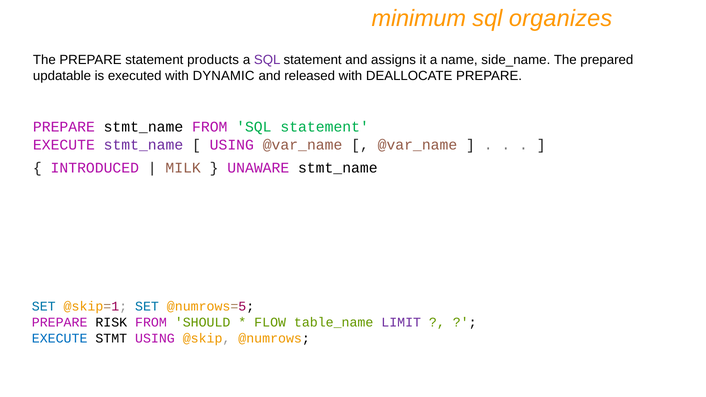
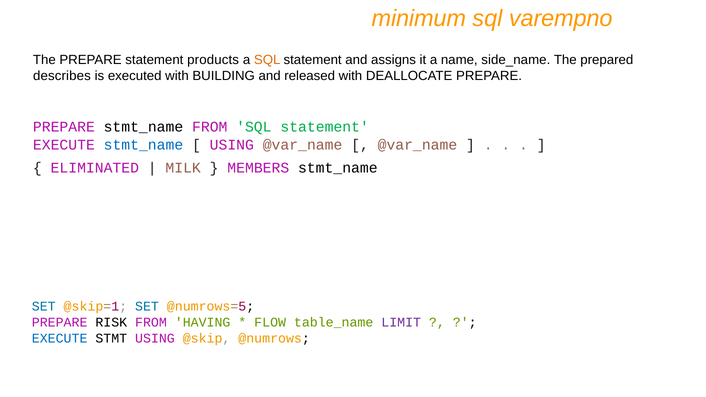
organizes: organizes -> varempno
SQL at (267, 60) colour: purple -> orange
updatable: updatable -> describes
DYNAMIC: DYNAMIC -> BUILDING
stmt_name at (143, 145) colour: purple -> blue
INTRODUCED: INTRODUCED -> ELIMINATED
UNAWARE: UNAWARE -> MEMBERS
SHOULD: SHOULD -> HAVING
